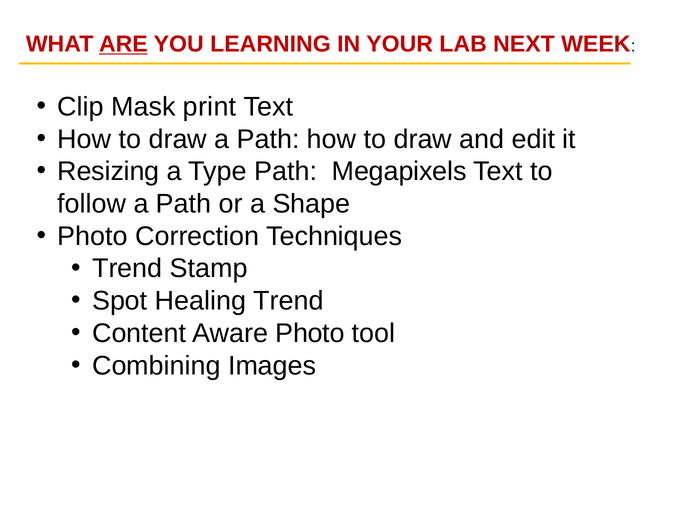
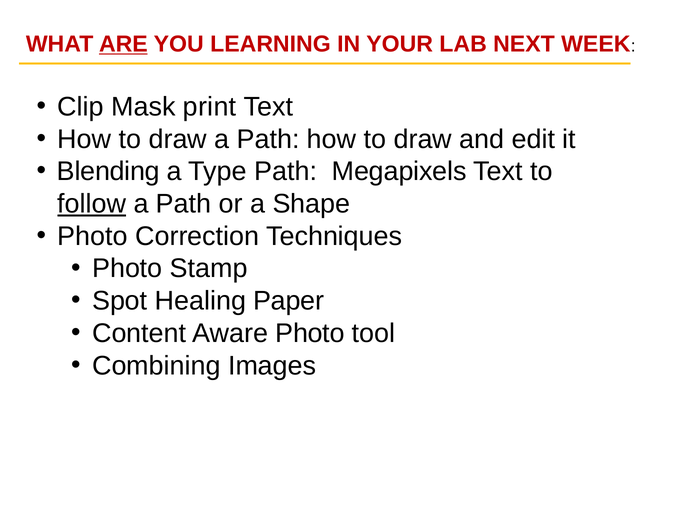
Resizing: Resizing -> Blending
follow underline: none -> present
Trend at (127, 268): Trend -> Photo
Healing Trend: Trend -> Paper
